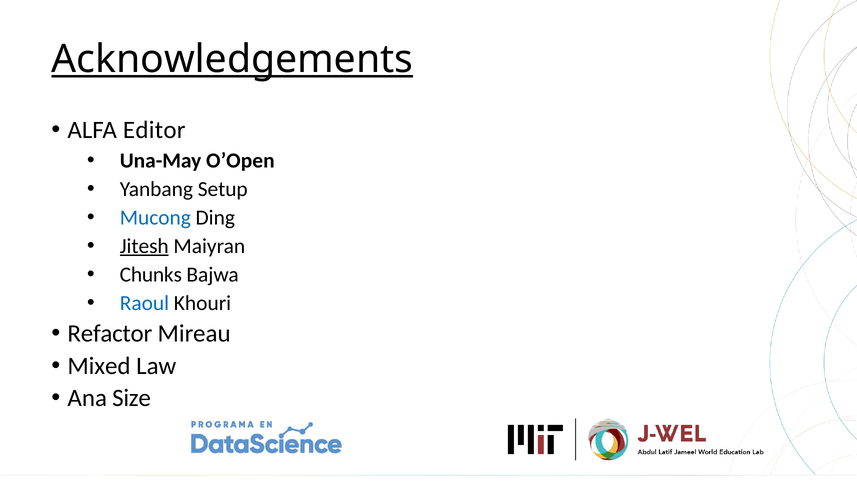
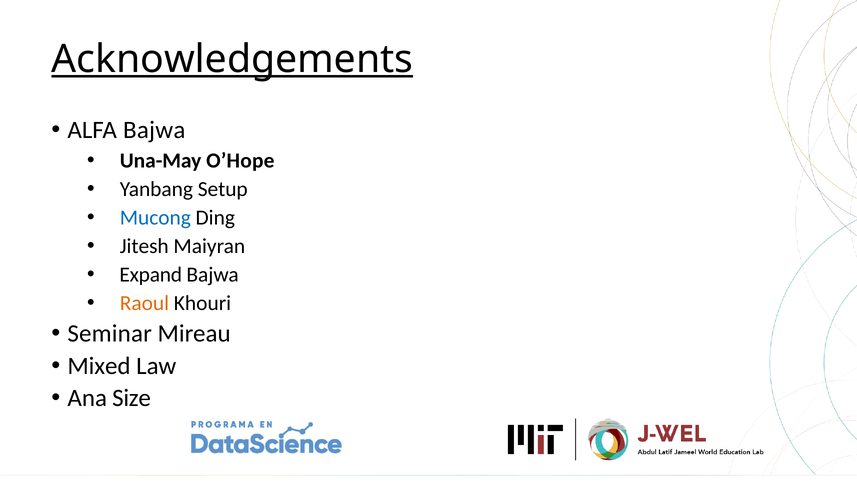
ALFA Editor: Editor -> Bajwa
O’Open: O’Open -> O’Hope
Jitesh underline: present -> none
Chunks: Chunks -> Expand
Raoul colour: blue -> orange
Refactor: Refactor -> Seminar
